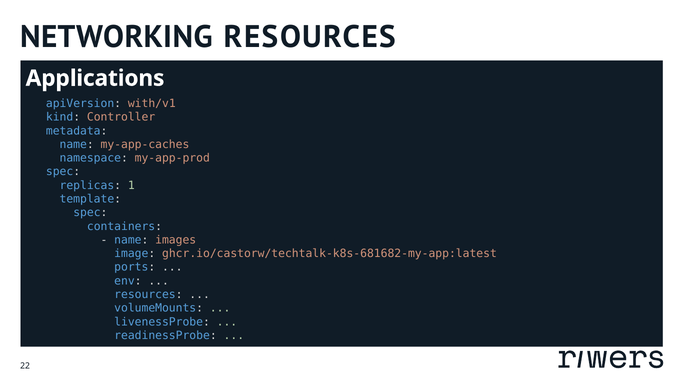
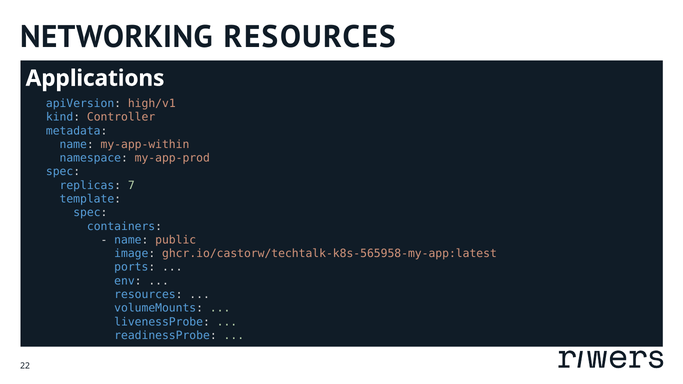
with/v1: with/v1 -> high/v1
my-app-caches: my-app-caches -> my-app-within
1: 1 -> 7
images: images -> public
ghcr.io/castorw/techtalk-k8s-681682-my-app:latest: ghcr.io/castorw/techtalk-k8s-681682-my-app:latest -> ghcr.io/castorw/techtalk-k8s-565958-my-app:latest
